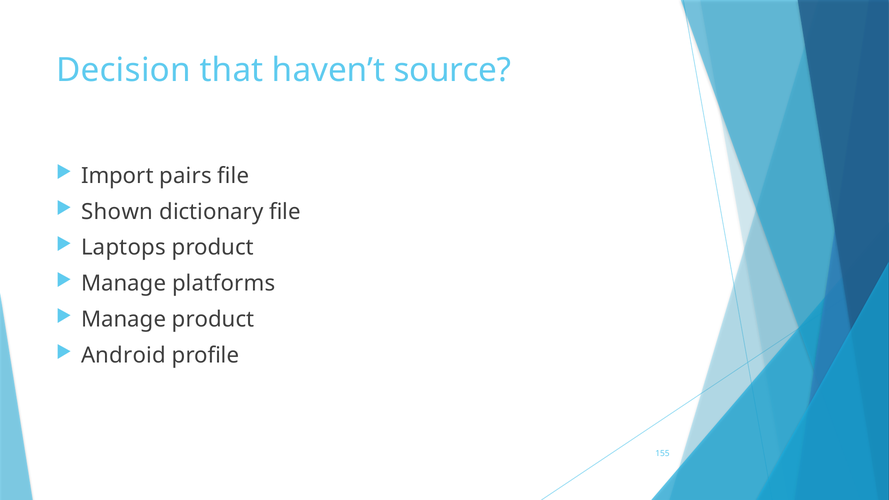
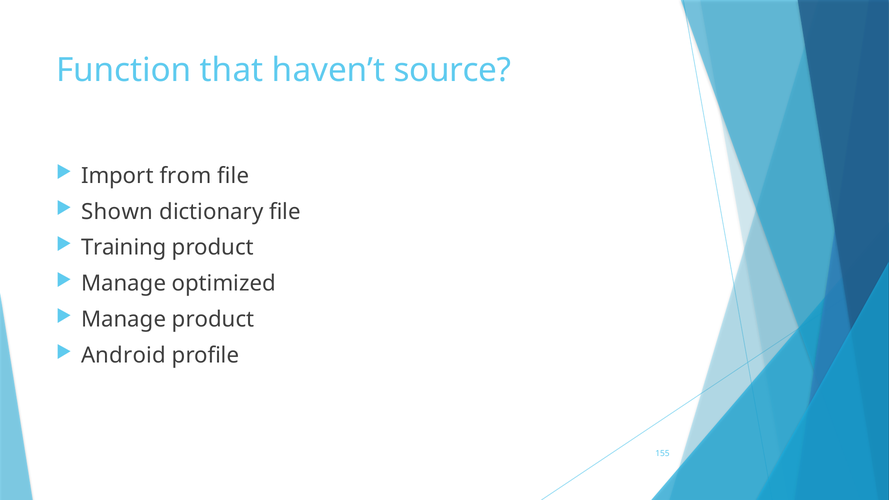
Decision: Decision -> Function
pairs: pairs -> from
Laptops: Laptops -> Training
platforms: platforms -> optimized
